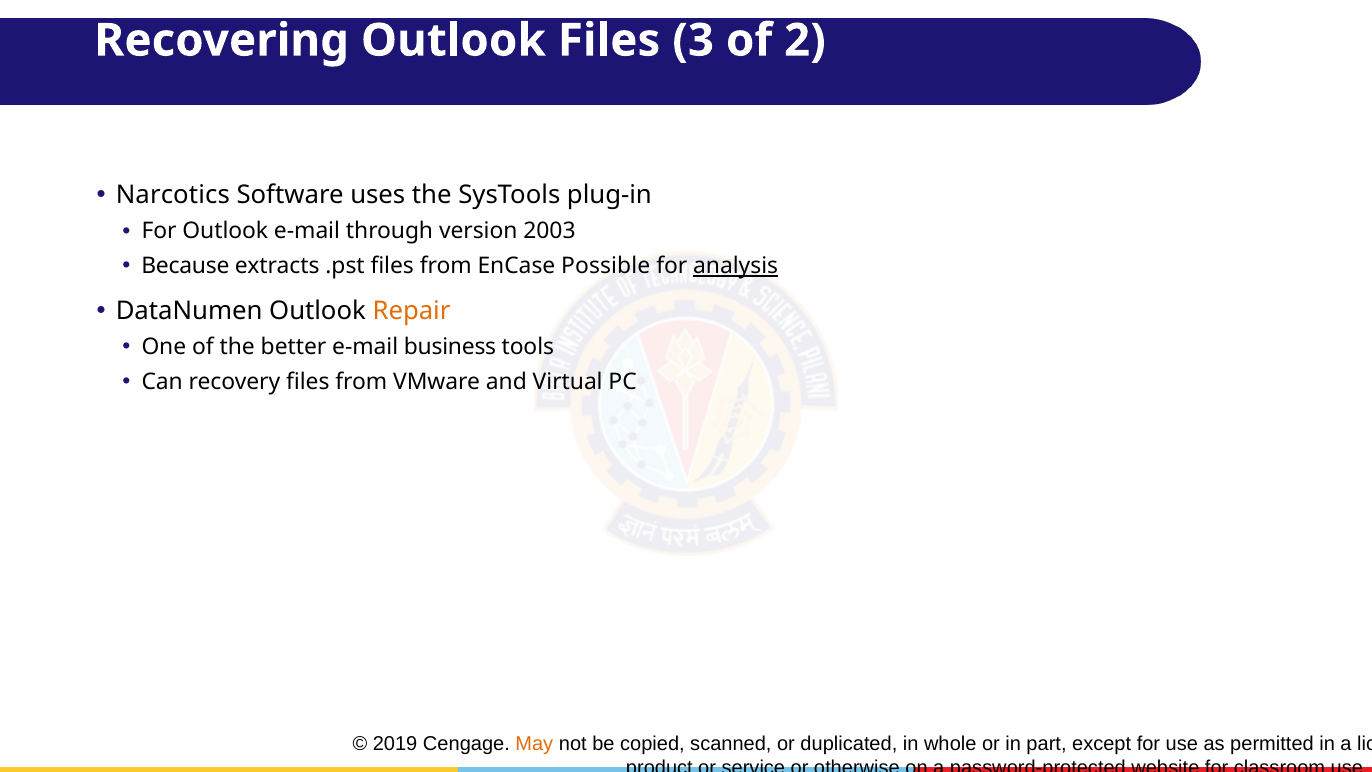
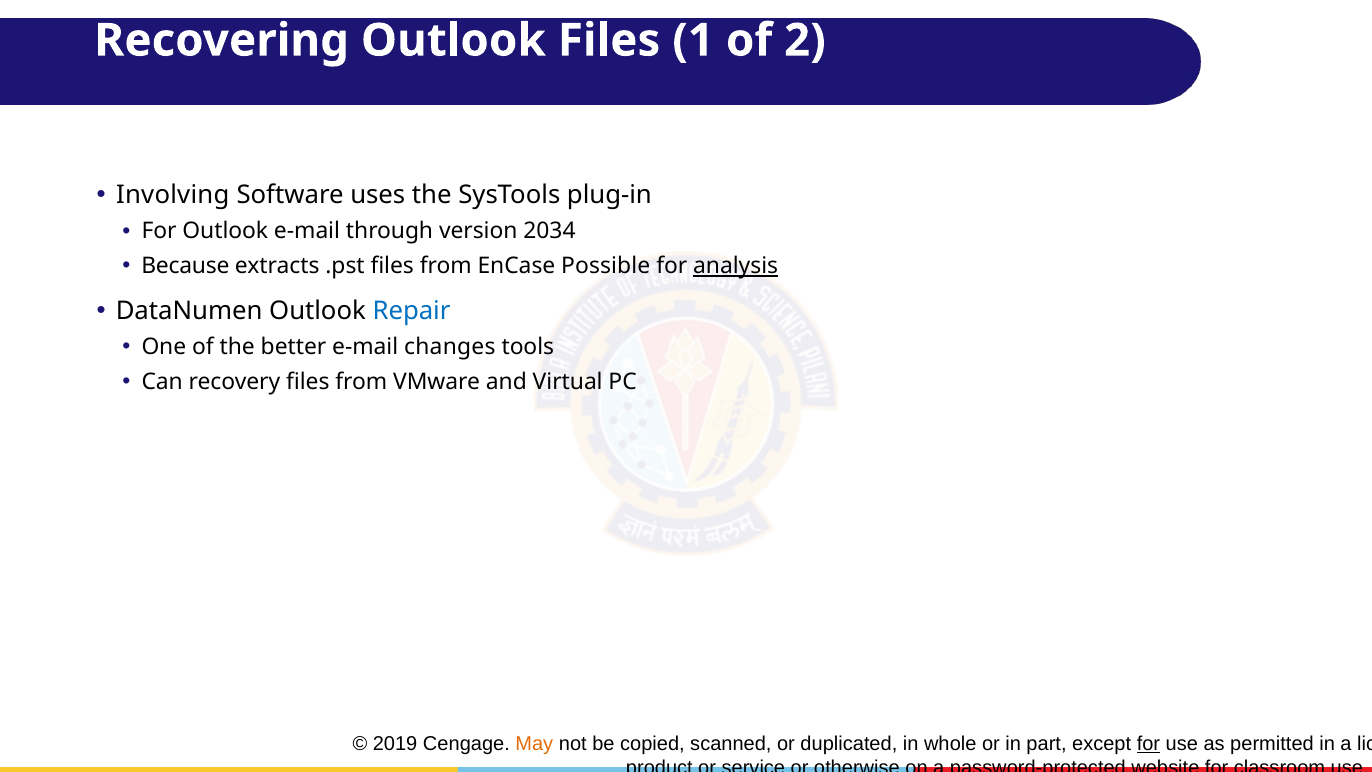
3: 3 -> 1
Narcotics: Narcotics -> Involving
2003: 2003 -> 2034
Repair colour: orange -> blue
business: business -> changes
for at (1148, 743) underline: none -> present
